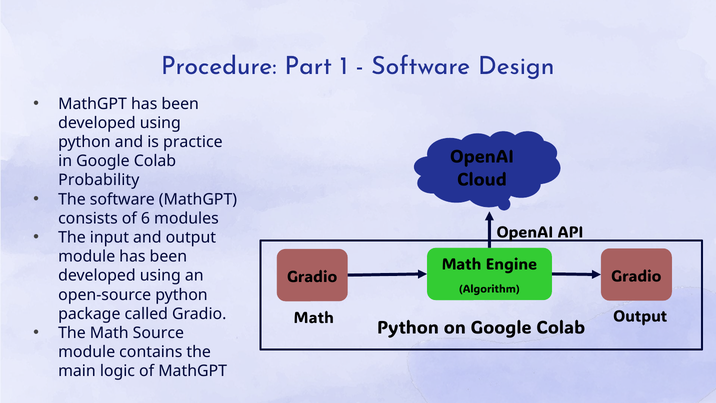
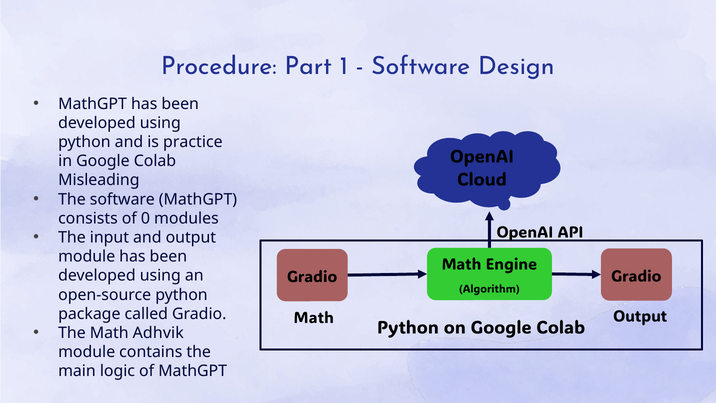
Probability: Probability -> Misleading
6: 6 -> 0
Source: Source -> Adhvik
